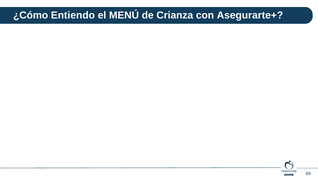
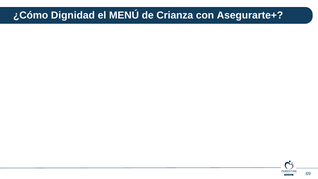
Entiendo: Entiendo -> Dignidad
